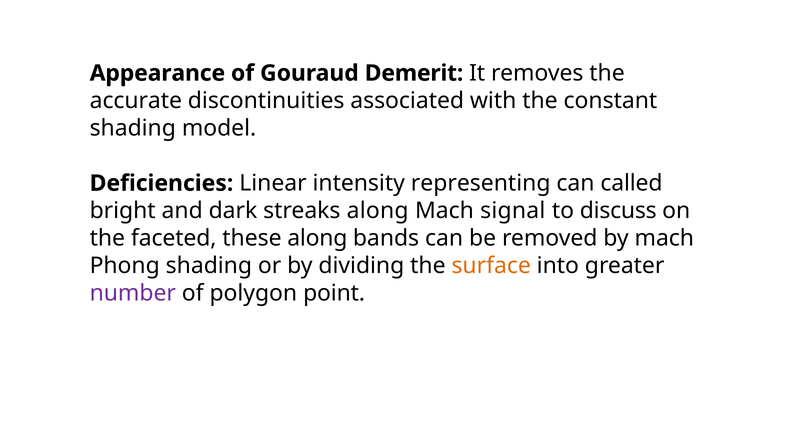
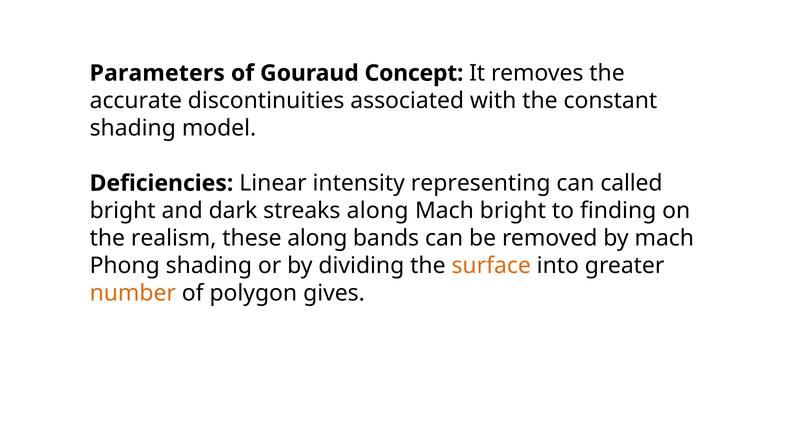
Appearance: Appearance -> Parameters
Demerit: Demerit -> Concept
Mach signal: signal -> bright
discuss: discuss -> finding
faceted: faceted -> realism
number colour: purple -> orange
point: point -> gives
